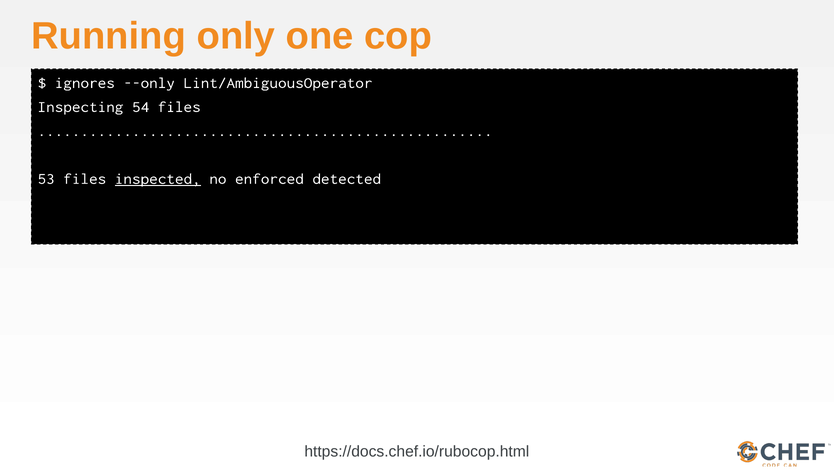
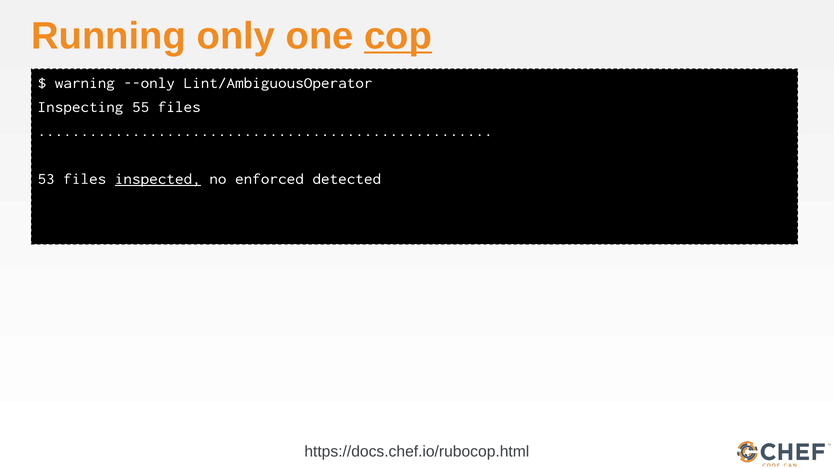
cop underline: none -> present
ignores: ignores -> warning
54: 54 -> 55
